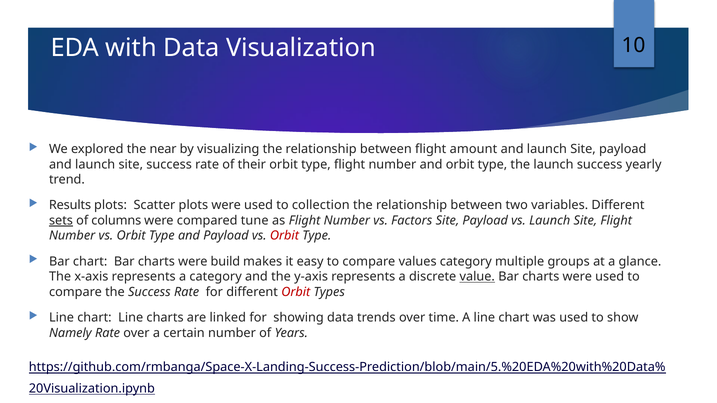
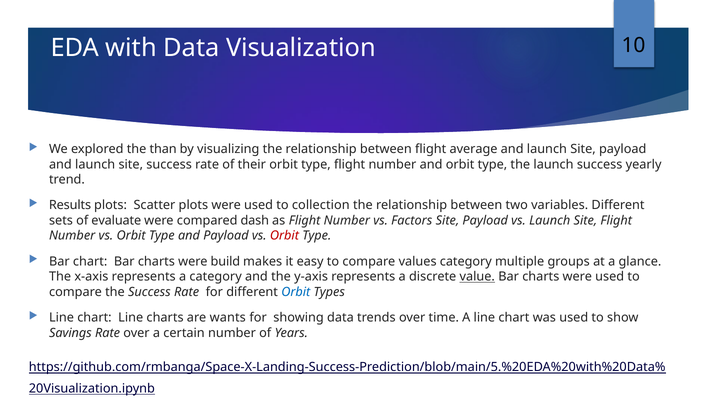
near: near -> than
amount: amount -> average
sets underline: present -> none
columns: columns -> evaluate
tune: tune -> dash
Orbit at (296, 292) colour: red -> blue
linked: linked -> wants
Namely: Namely -> Savings
